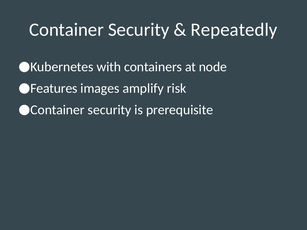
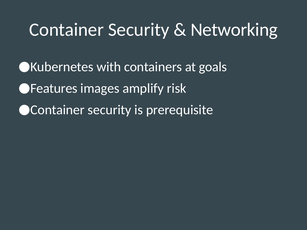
Repeatedly: Repeatedly -> Networking
node: node -> goals
